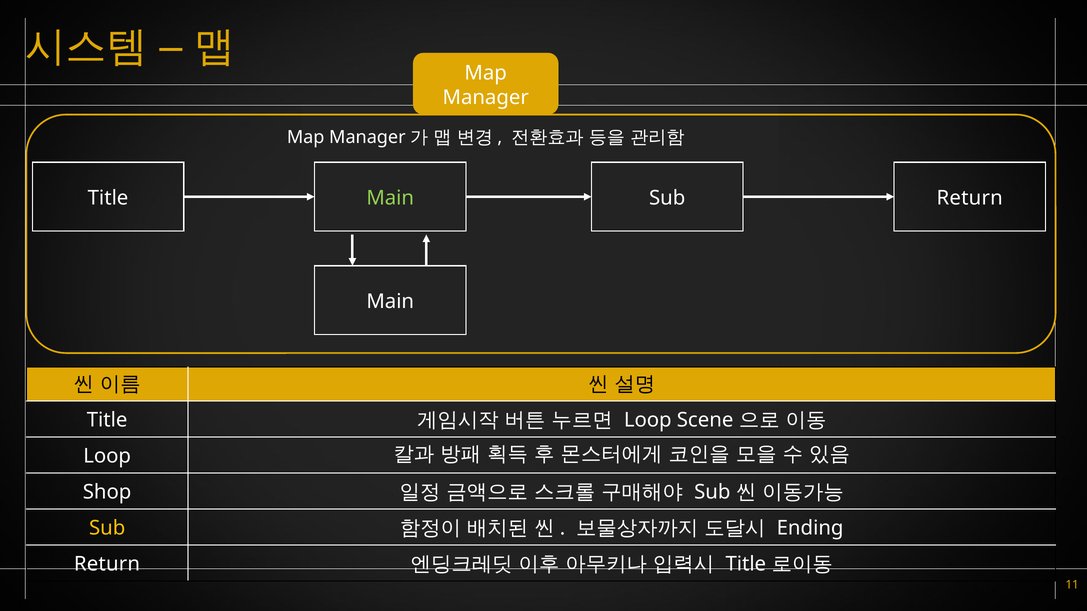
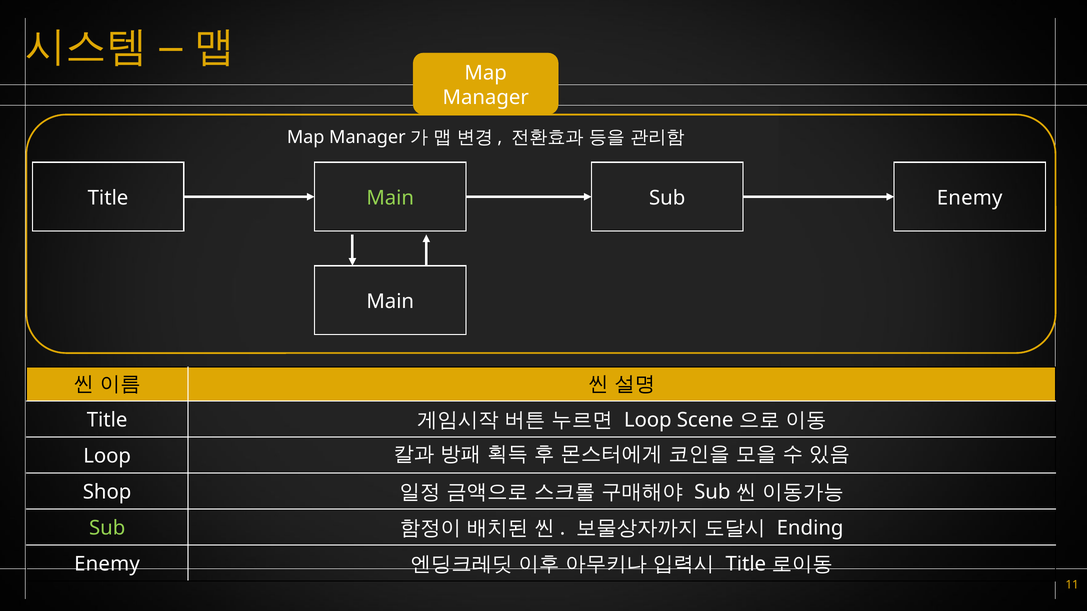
Sub Return: Return -> Enemy
Sub at (107, 528) colour: yellow -> light green
Return at (107, 564): Return -> Enemy
